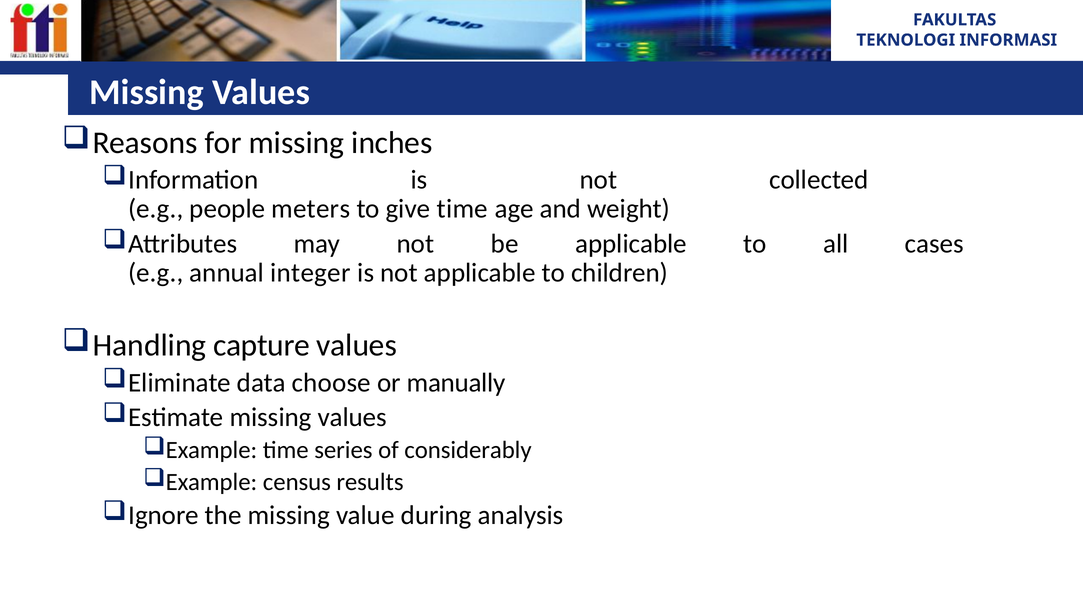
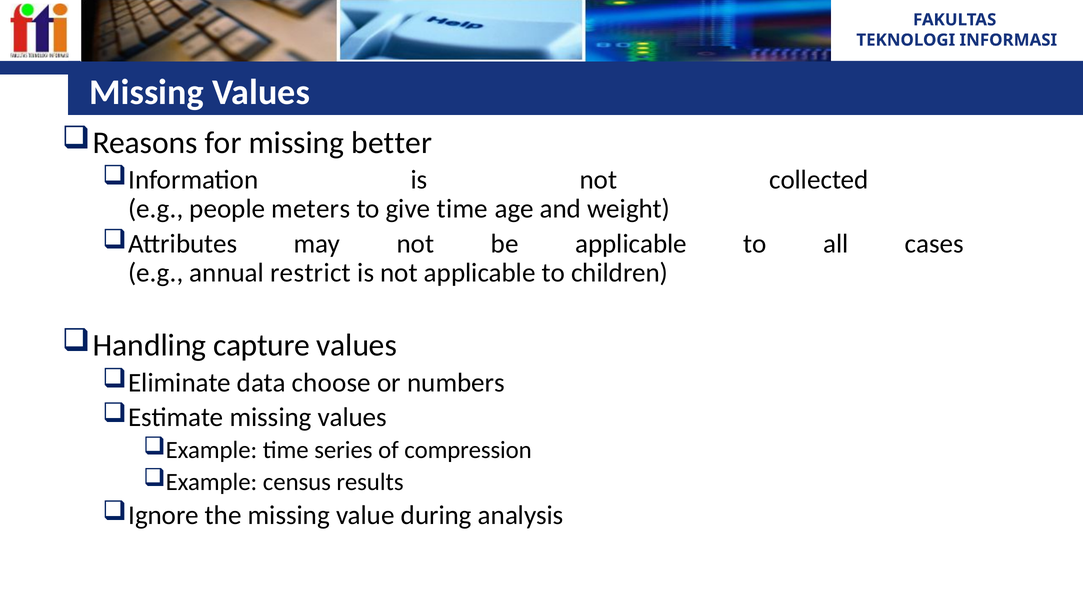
inches: inches -> better
integer: integer -> restrict
manually: manually -> numbers
considerably: considerably -> compression
